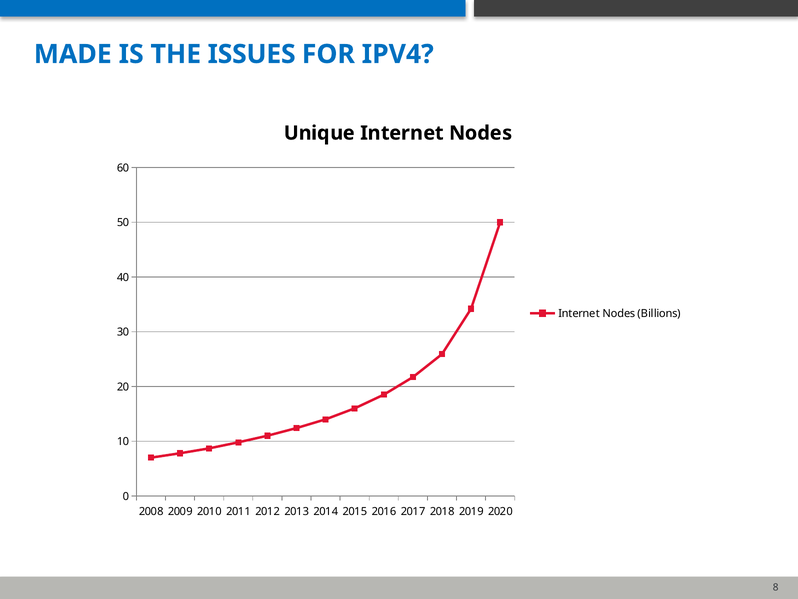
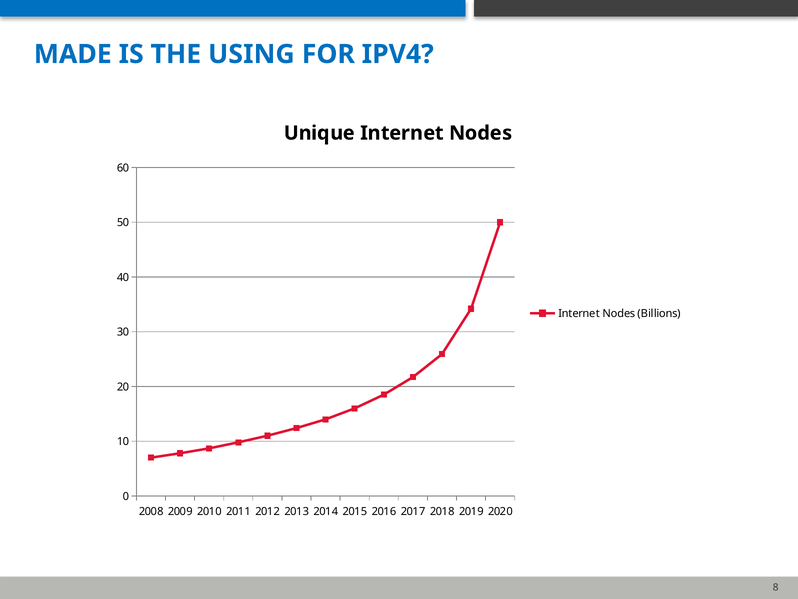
ISSUES: ISSUES -> USING
